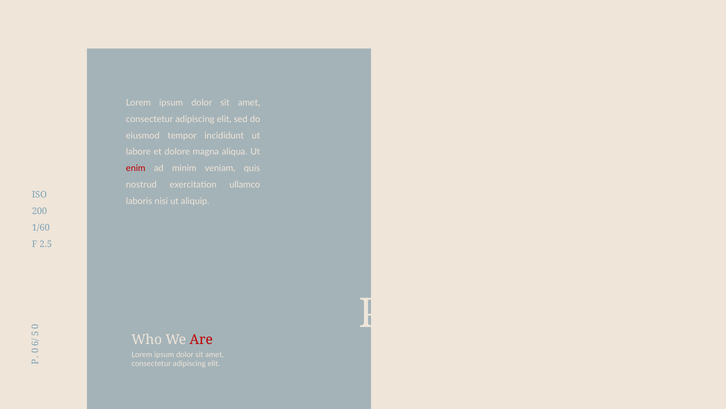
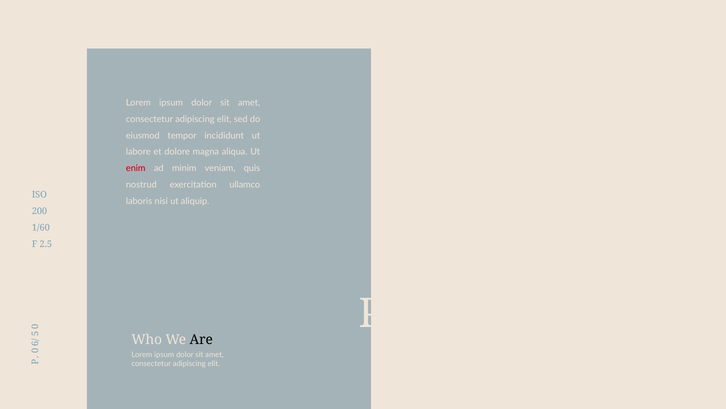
Are colour: red -> black
